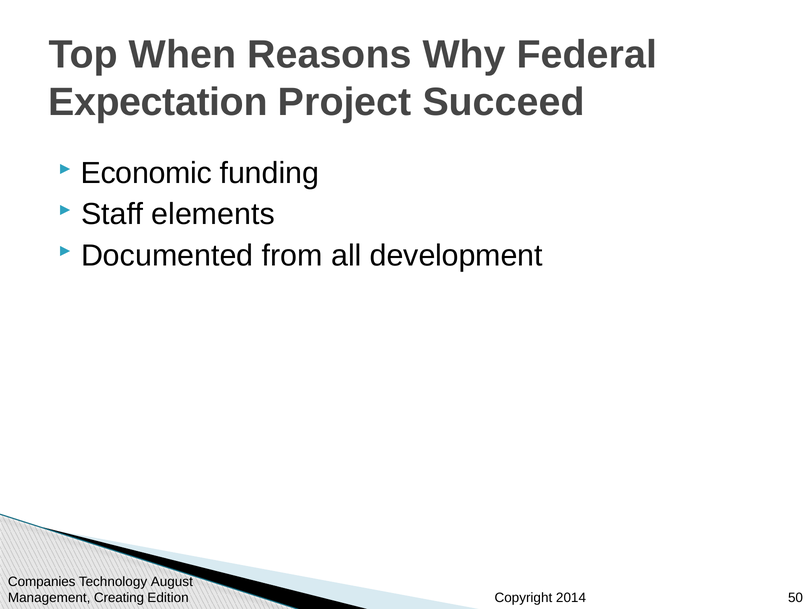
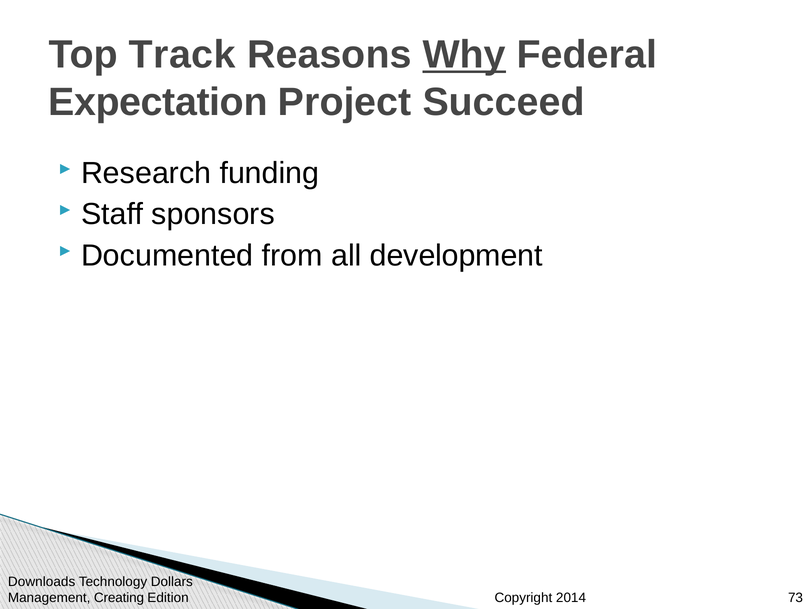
When: When -> Track
Why underline: none -> present
Economic: Economic -> Research
elements: elements -> sponsors
Companies: Companies -> Downloads
August: August -> Dollars
50: 50 -> 73
